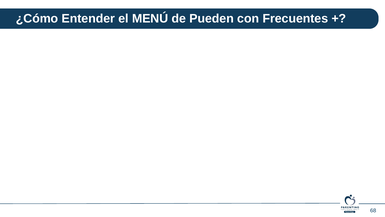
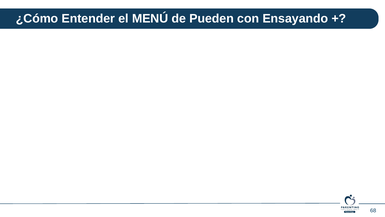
Frecuentes: Frecuentes -> Ensayando
